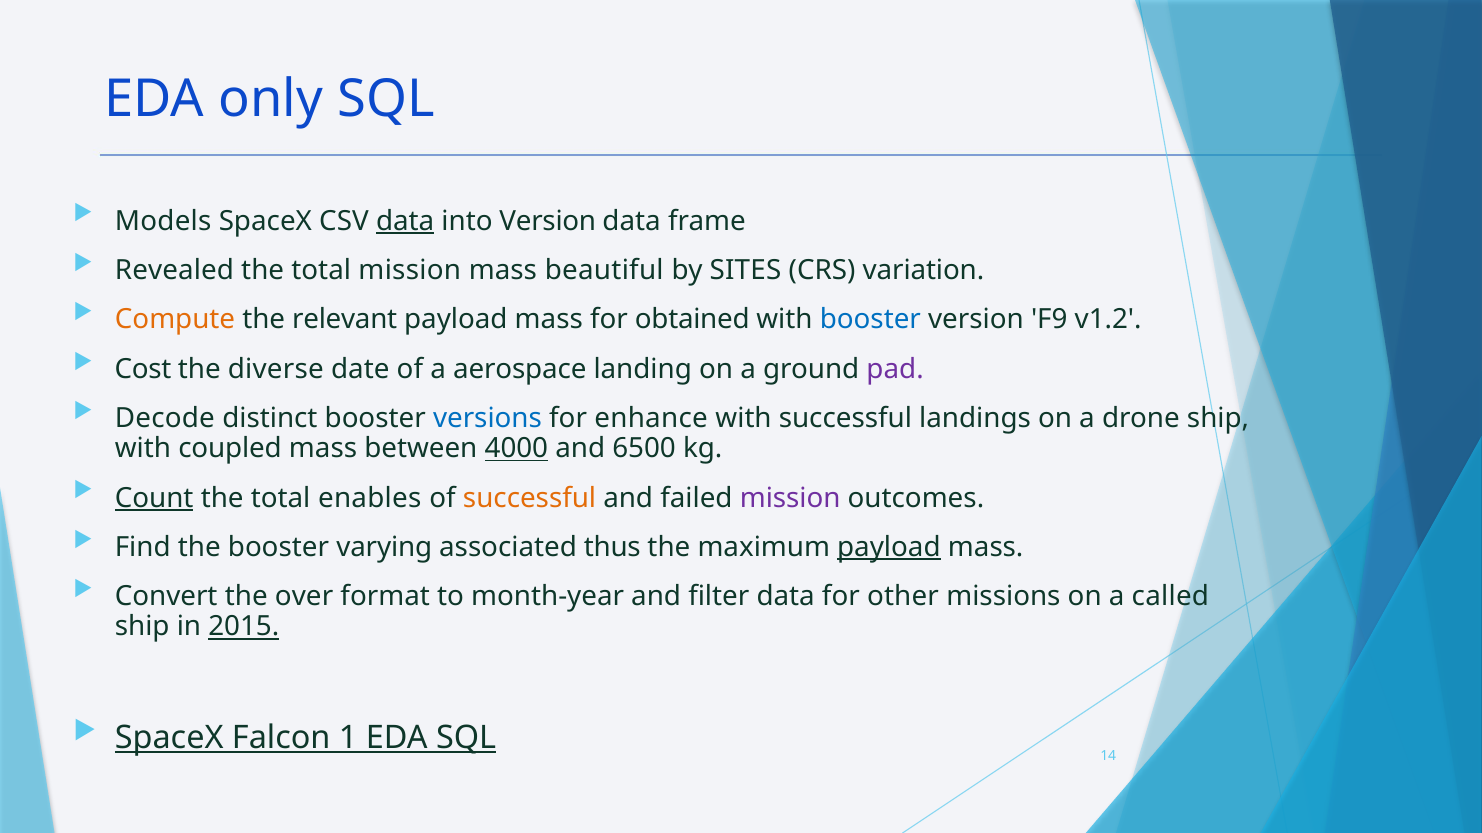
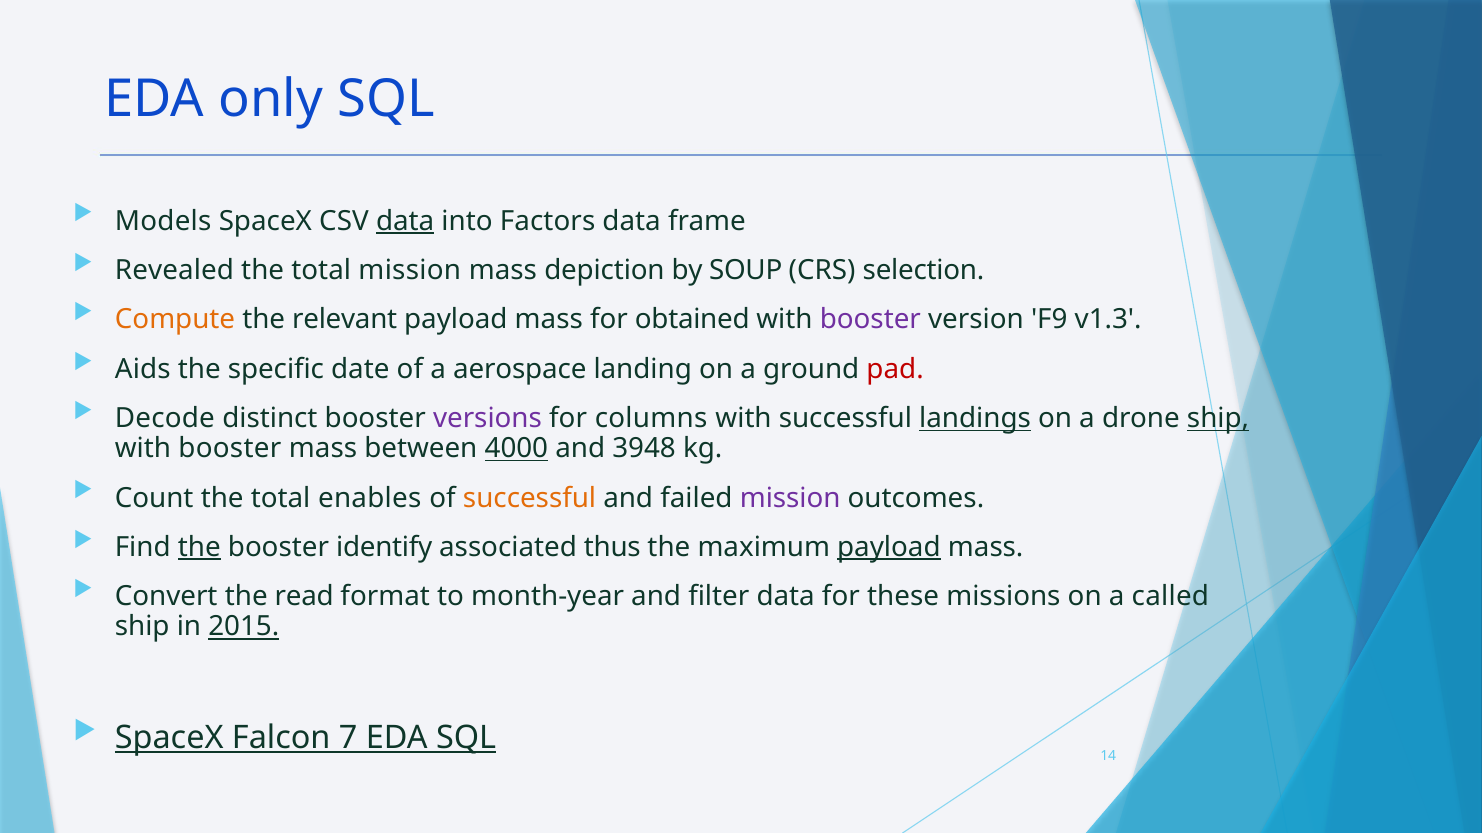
into Version: Version -> Factors
beautiful: beautiful -> depiction
SITES: SITES -> SOUP
variation: variation -> selection
booster at (870, 320) colour: blue -> purple
v1.2: v1.2 -> v1.3
Cost: Cost -> Aids
diverse: diverse -> specific
pad colour: purple -> red
versions colour: blue -> purple
enhance: enhance -> columns
landings underline: none -> present
ship at (1218, 419) underline: none -> present
coupled at (230, 449): coupled -> booster
6500: 6500 -> 3948
Count underline: present -> none
the at (199, 548) underline: none -> present
varying: varying -> identify
over: over -> read
other: other -> these
1: 1 -> 7
